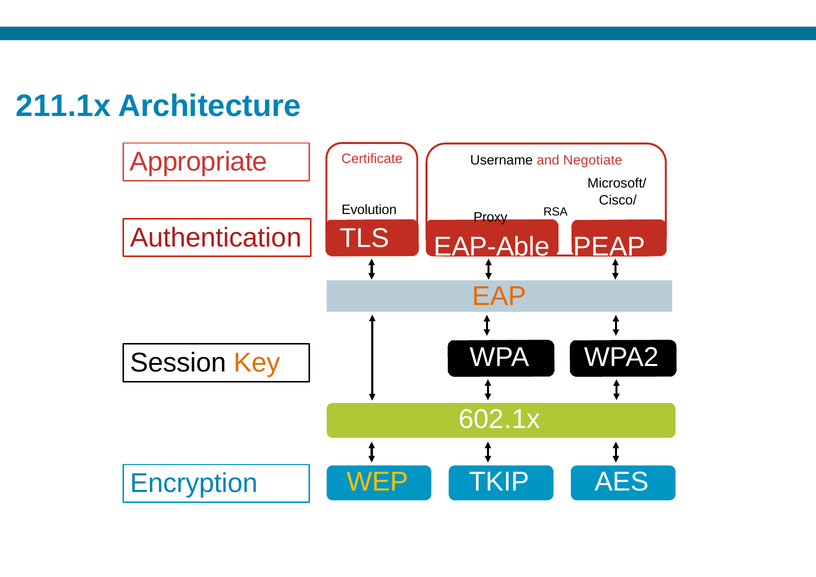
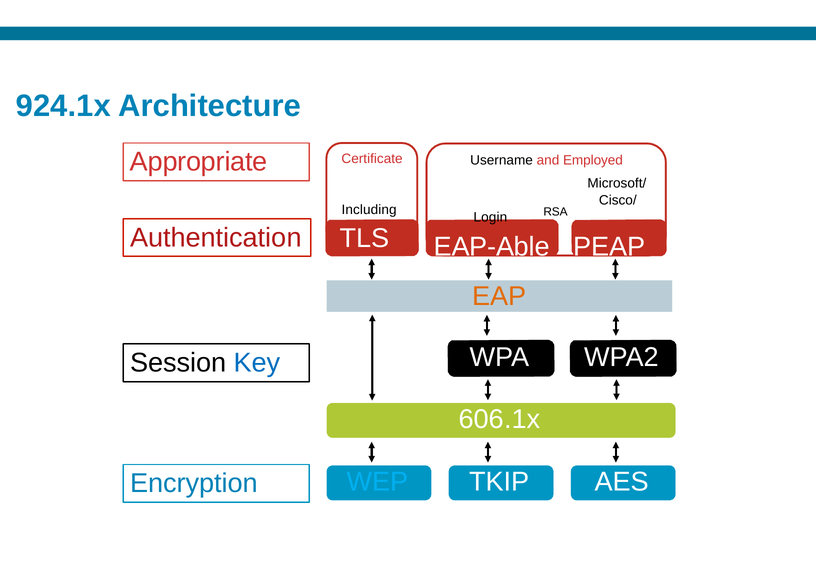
211.1x: 211.1x -> 924.1x
Negotiate: Negotiate -> Employed
Evolution: Evolution -> Including
Proxy: Proxy -> Login
Key colour: orange -> blue
602.1x: 602.1x -> 606.1x
WEP colour: yellow -> light blue
